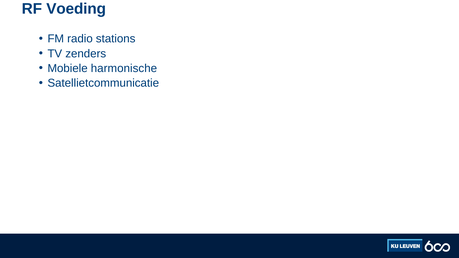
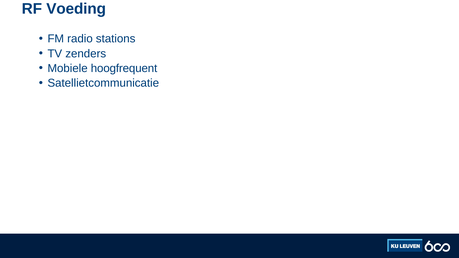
harmonische: harmonische -> hoogfrequent
